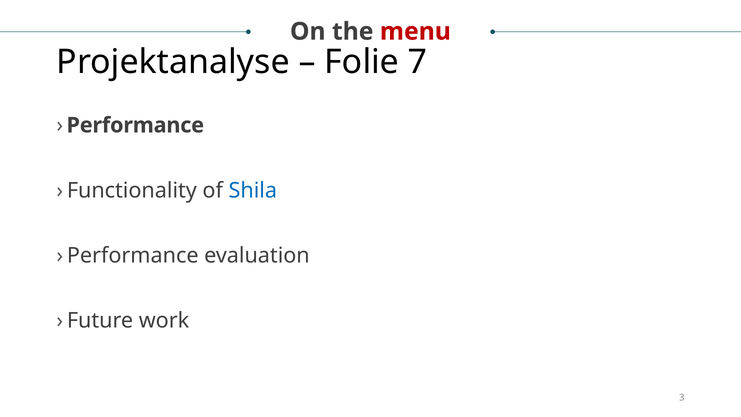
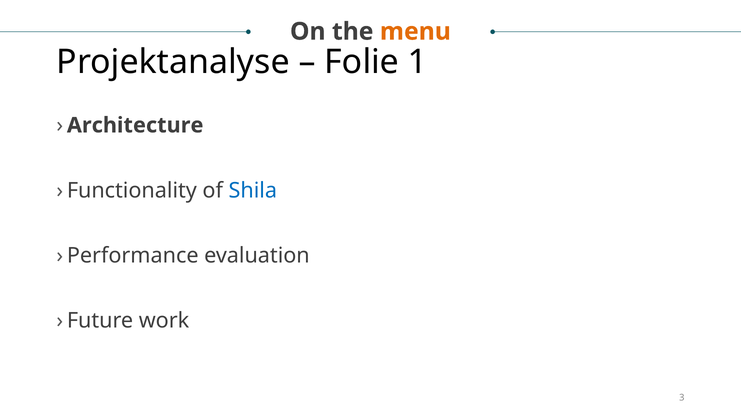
menu colour: red -> orange
7: 7 -> 1
Performance: Performance -> Architecture
